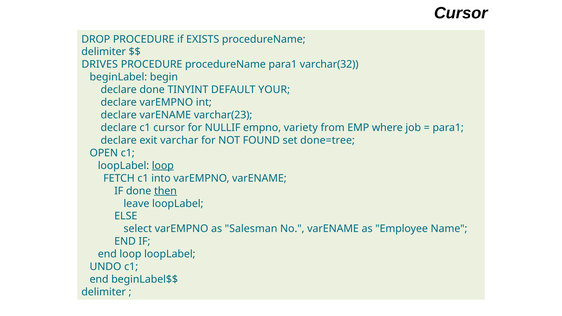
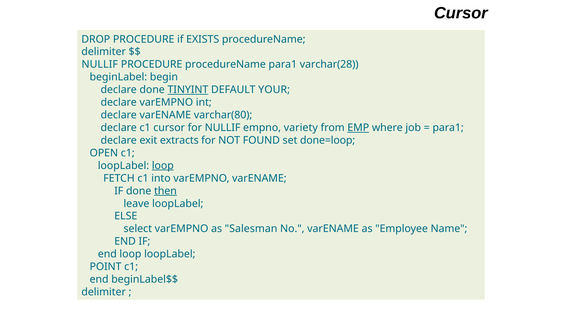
DRIVES at (100, 65): DRIVES -> NULLIF
varchar(32: varchar(32 -> varchar(28
TINYINT underline: none -> present
varchar(23: varchar(23 -> varchar(80
EMP underline: none -> present
varchar: varchar -> extracts
done=tree: done=tree -> done=loop
UNDO: UNDO -> POINT
